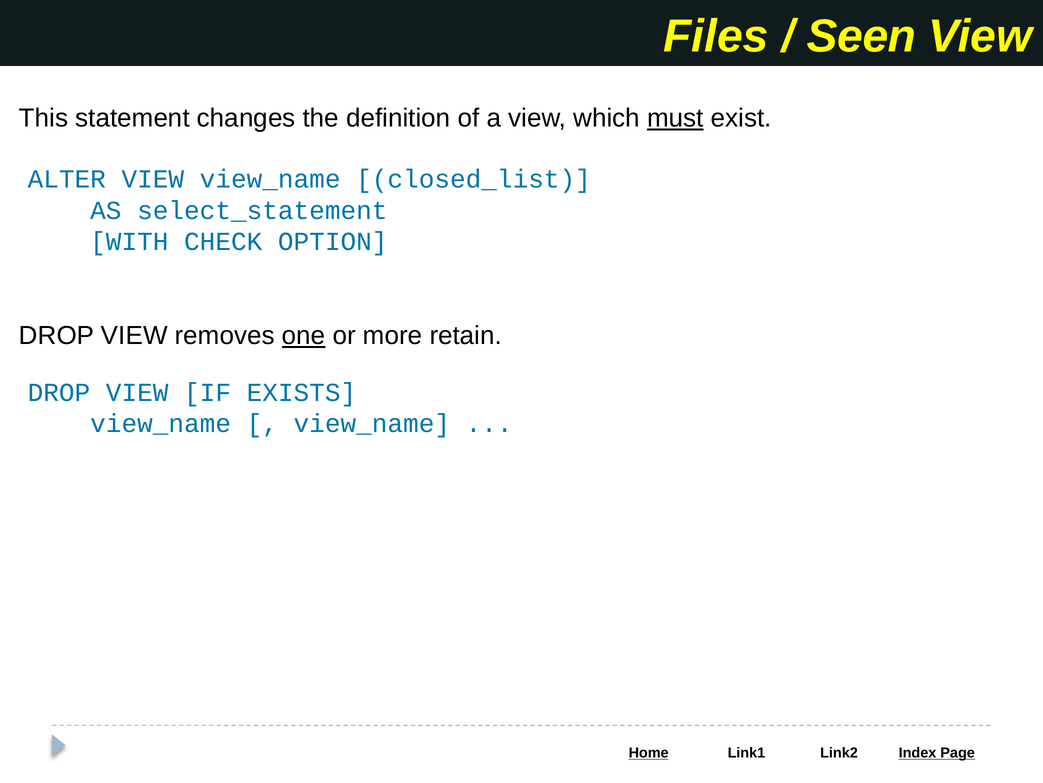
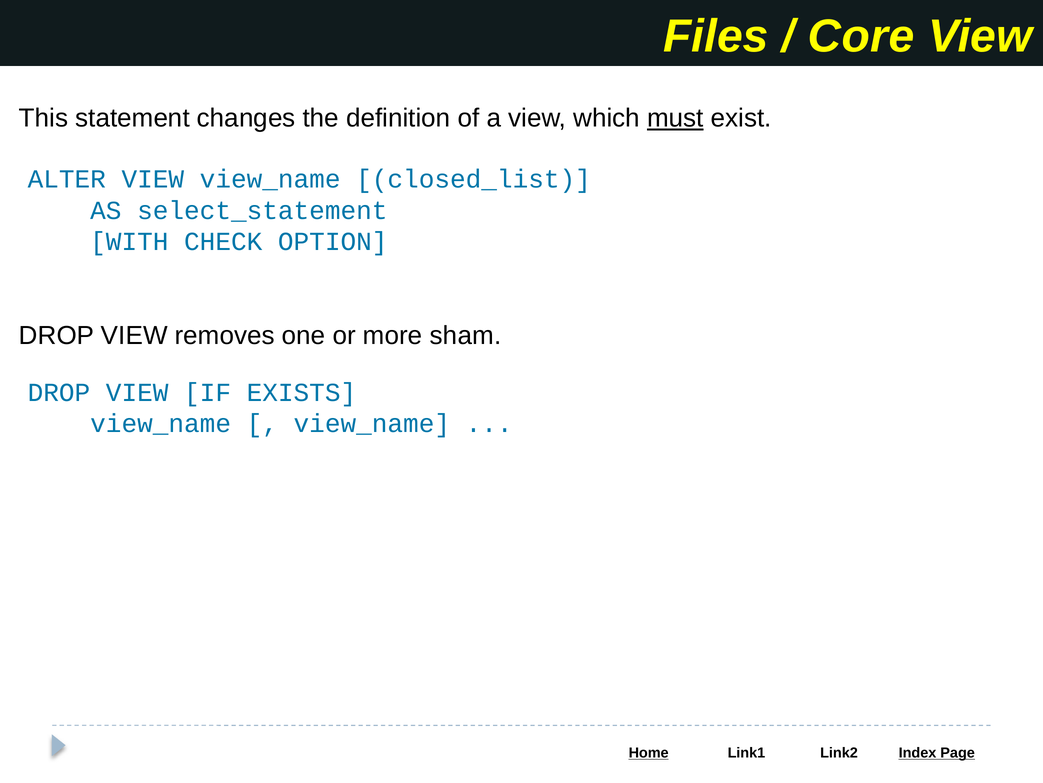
Seen: Seen -> Core
one underline: present -> none
retain: retain -> sham
